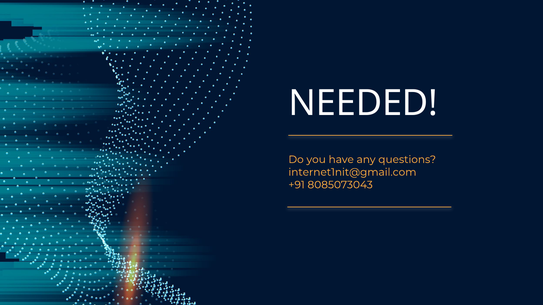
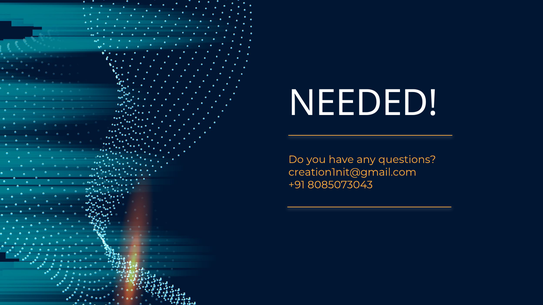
internet1nit@gmail.com: internet1nit@gmail.com -> creation1nit@gmail.com
